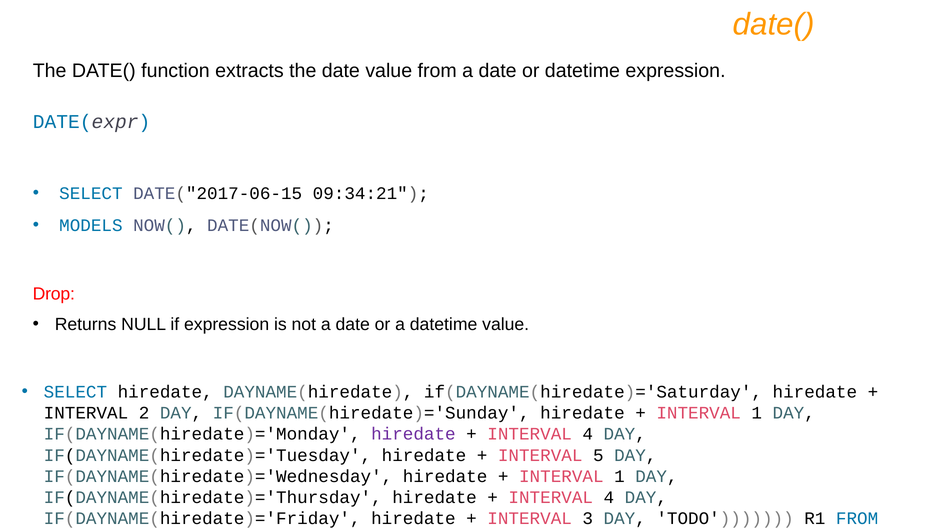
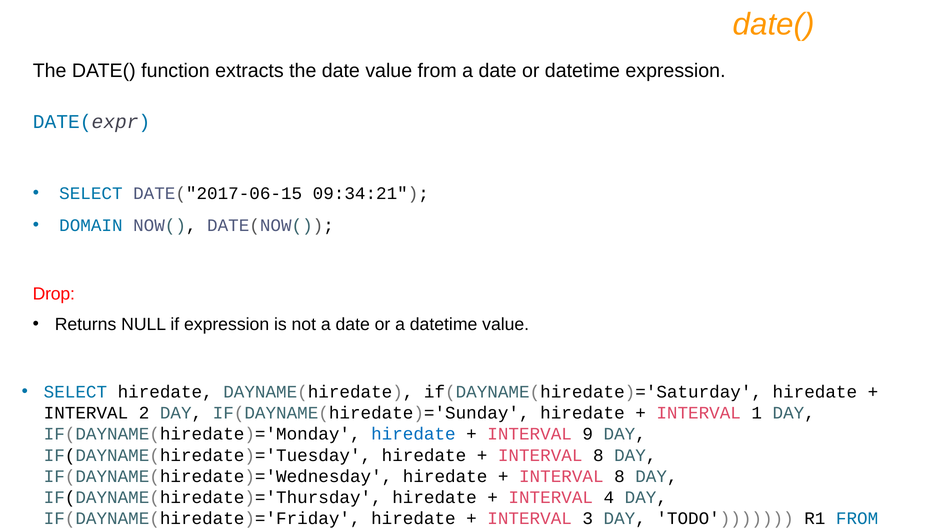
MODELS: MODELS -> DOMAIN
hiredate at (413, 434) colour: purple -> blue
4 at (588, 434): 4 -> 9
5 at (598, 455): 5 -> 8
1 at (619, 477): 1 -> 8
